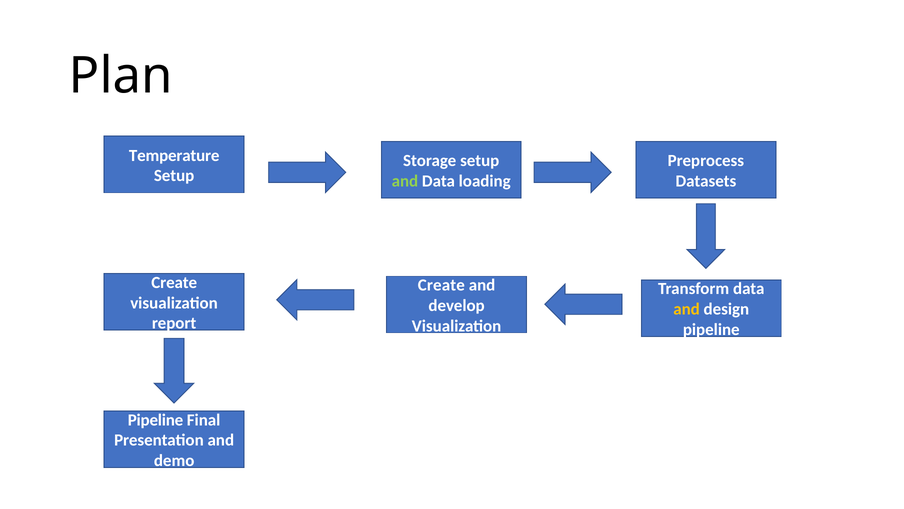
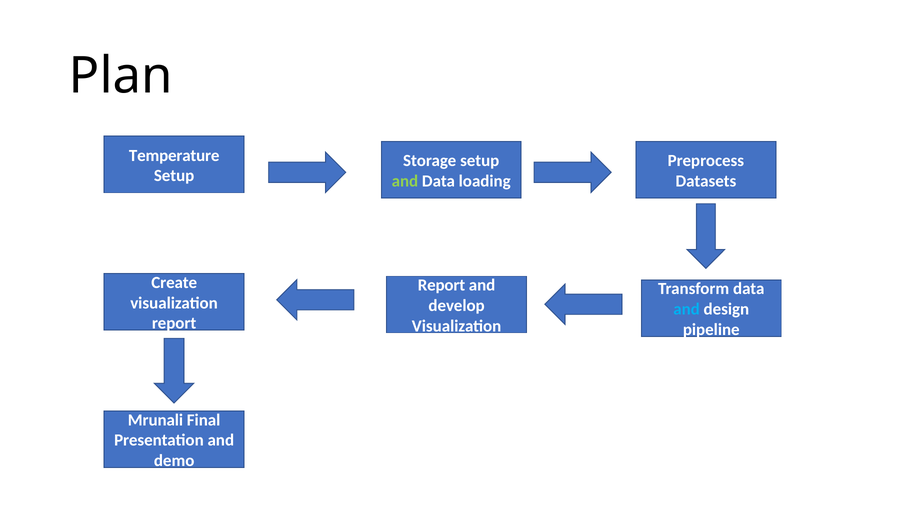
Create at (441, 285): Create -> Report
and at (687, 309) colour: yellow -> light blue
Pipeline at (156, 420): Pipeline -> Mrunali
